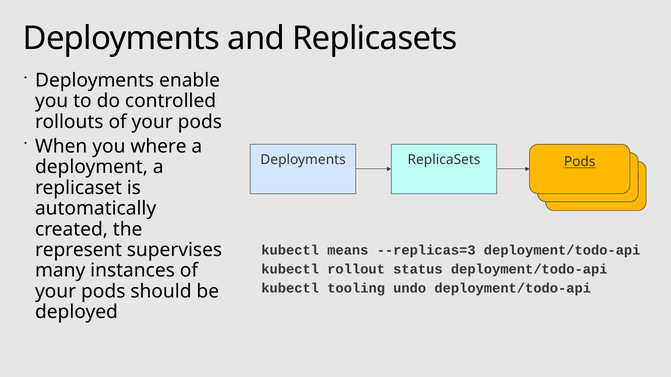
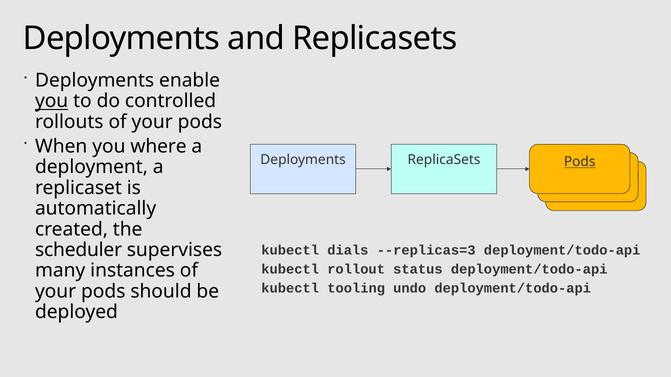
you at (52, 101) underline: none -> present
represent: represent -> scheduler
means: means -> dials
